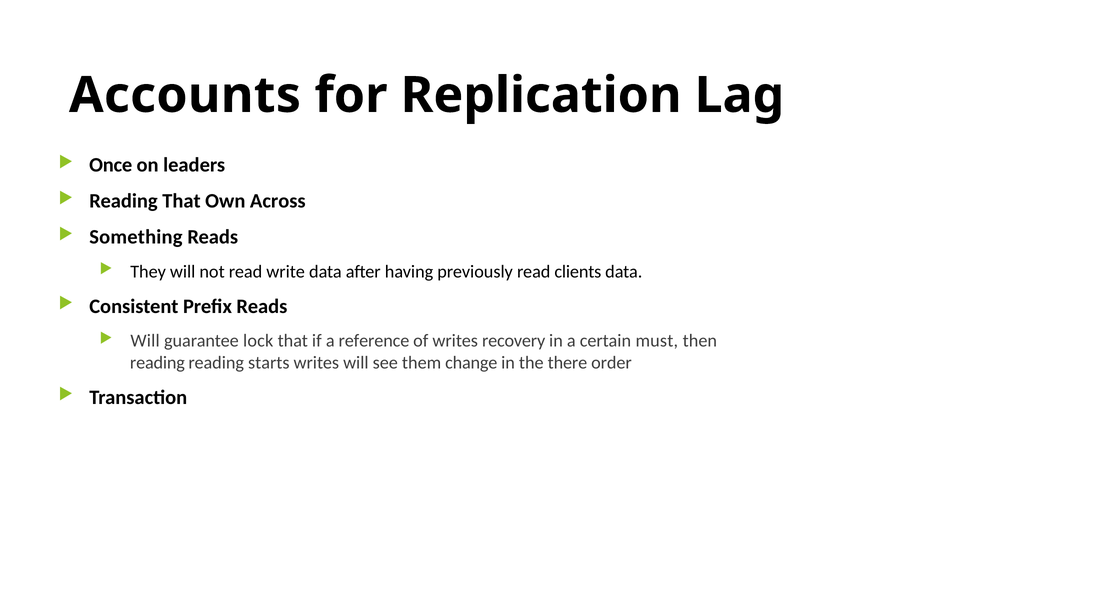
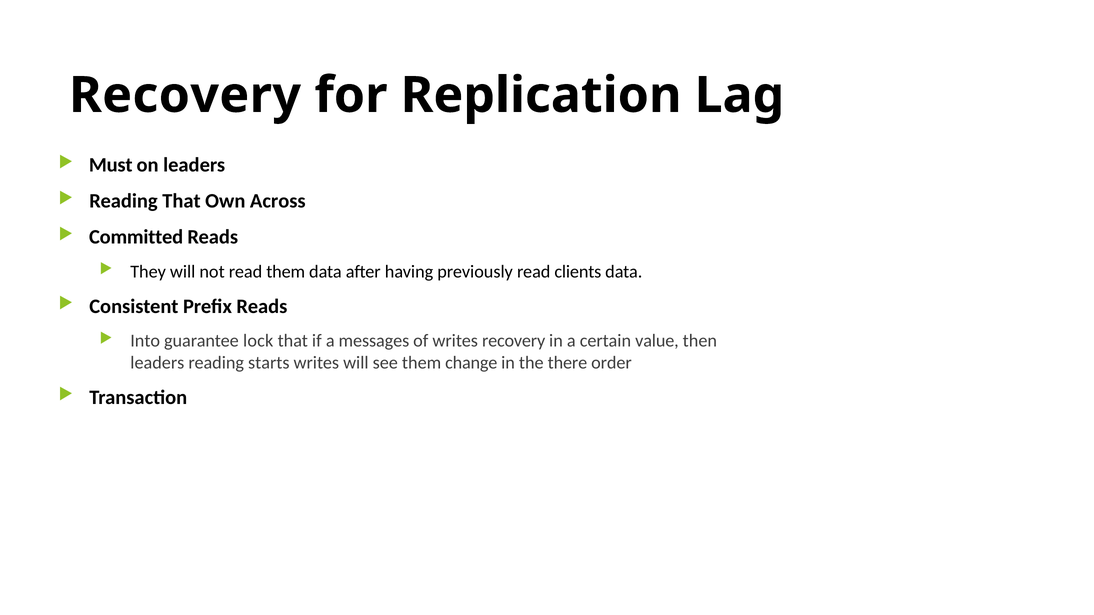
Accounts at (185, 95): Accounts -> Recovery
Once: Once -> Must
Something: Something -> Committed
read write: write -> them
Will at (145, 341): Will -> Into
reference: reference -> messages
must: must -> value
reading at (157, 363): reading -> leaders
